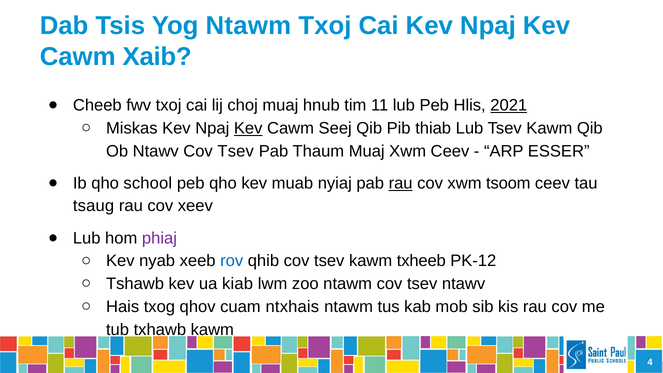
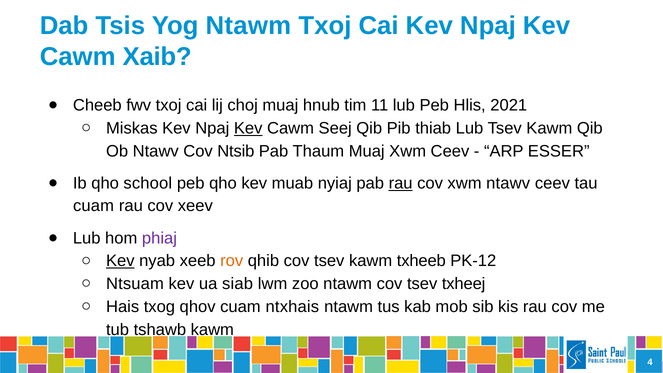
2021 underline: present -> none
Ntawv Cov Tsev: Tsev -> Ntsib
xwm tsoom: tsoom -> ntawv
tsaug at (94, 206): tsaug -> cuam
Kev at (120, 261) underline: none -> present
rov colour: blue -> orange
Tshawb: Tshawb -> Ntsuam
kiab: kiab -> siab
tsev ntawv: ntawv -> txheej
txhawb: txhawb -> tshawb
